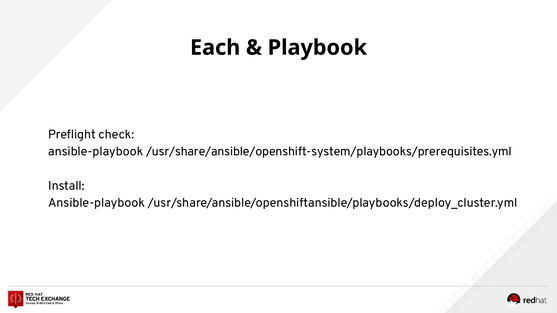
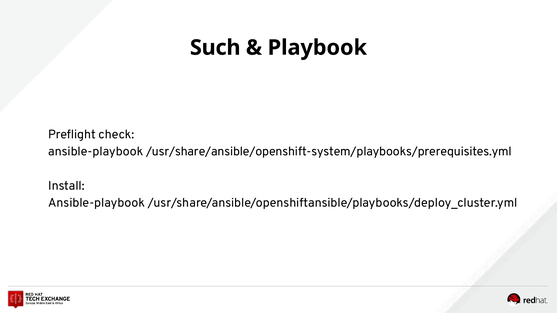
Each: Each -> Such
